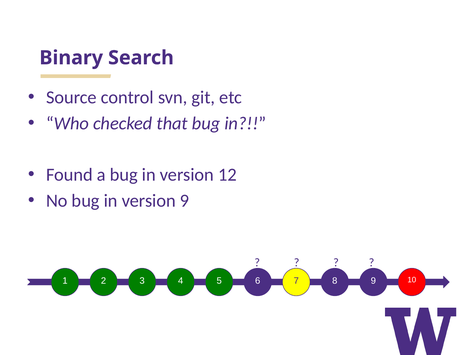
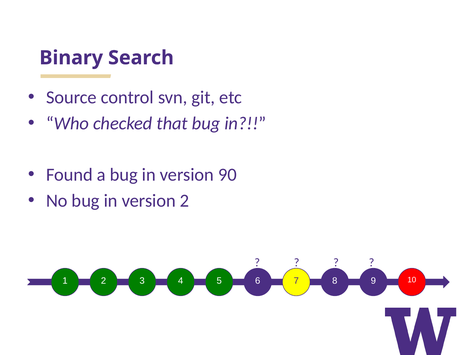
12: 12 -> 90
version 9: 9 -> 2
